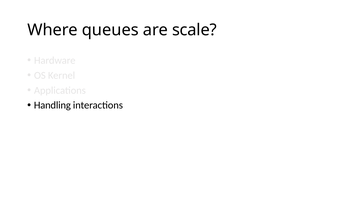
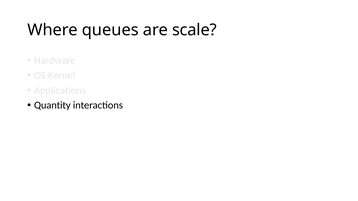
Handling: Handling -> Quantity
